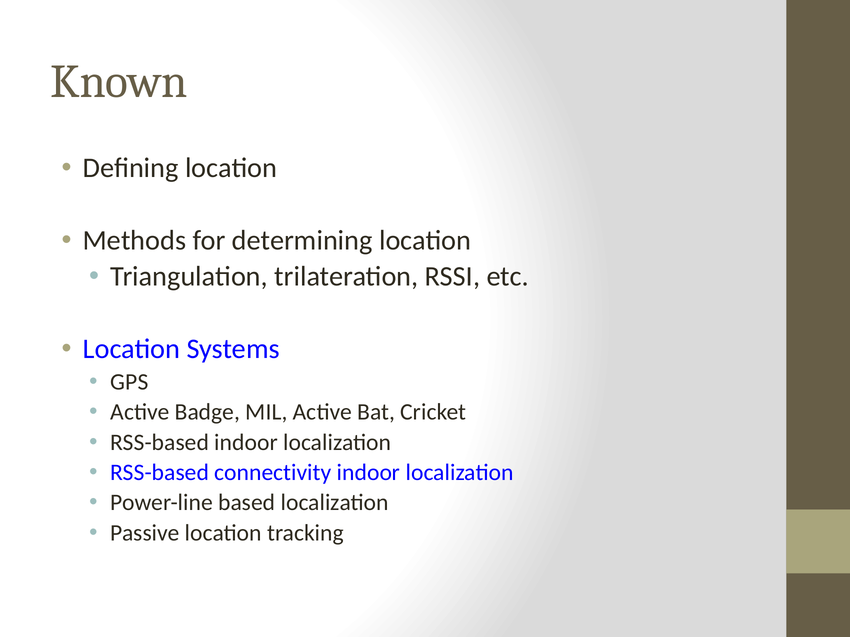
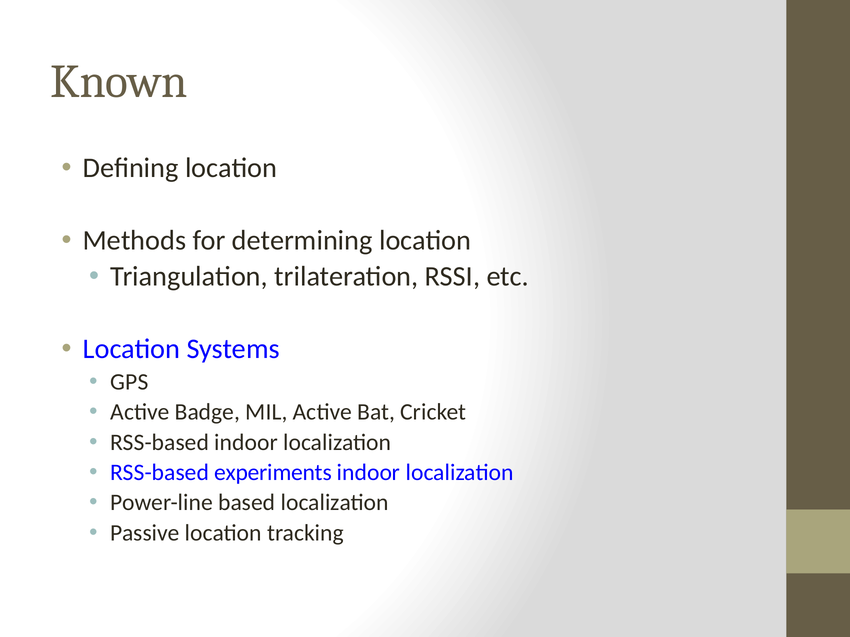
connectivity: connectivity -> experiments
